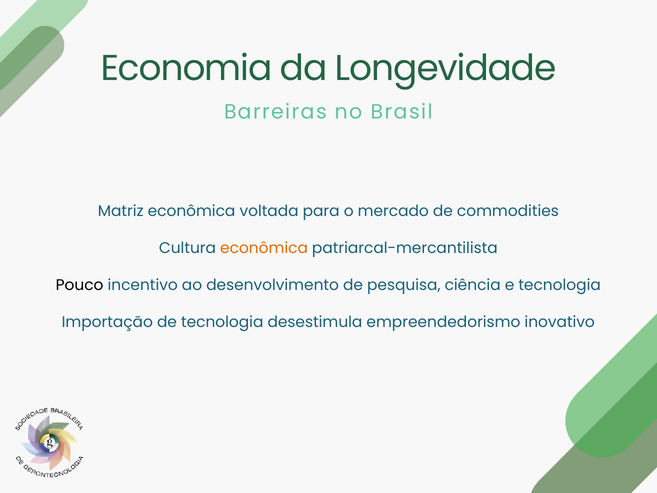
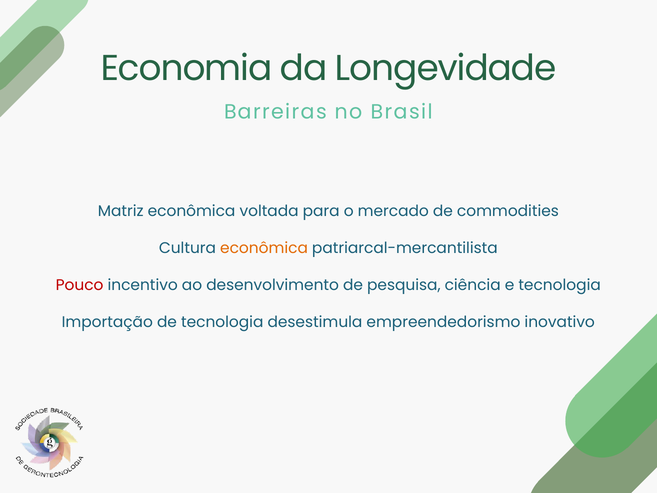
Pouco colour: black -> red
